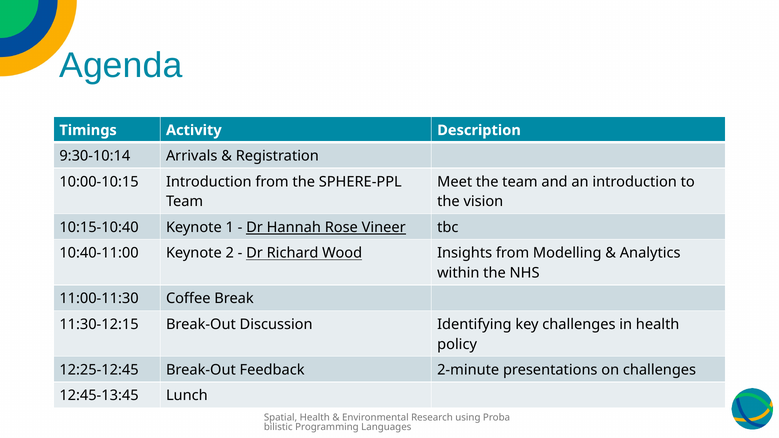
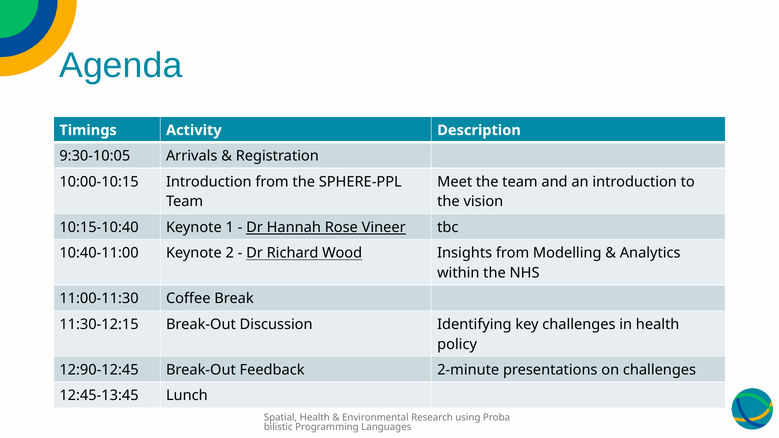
9:30-10:14: 9:30-10:14 -> 9:30-10:05
12:25-12:45: 12:25-12:45 -> 12:90-12:45
